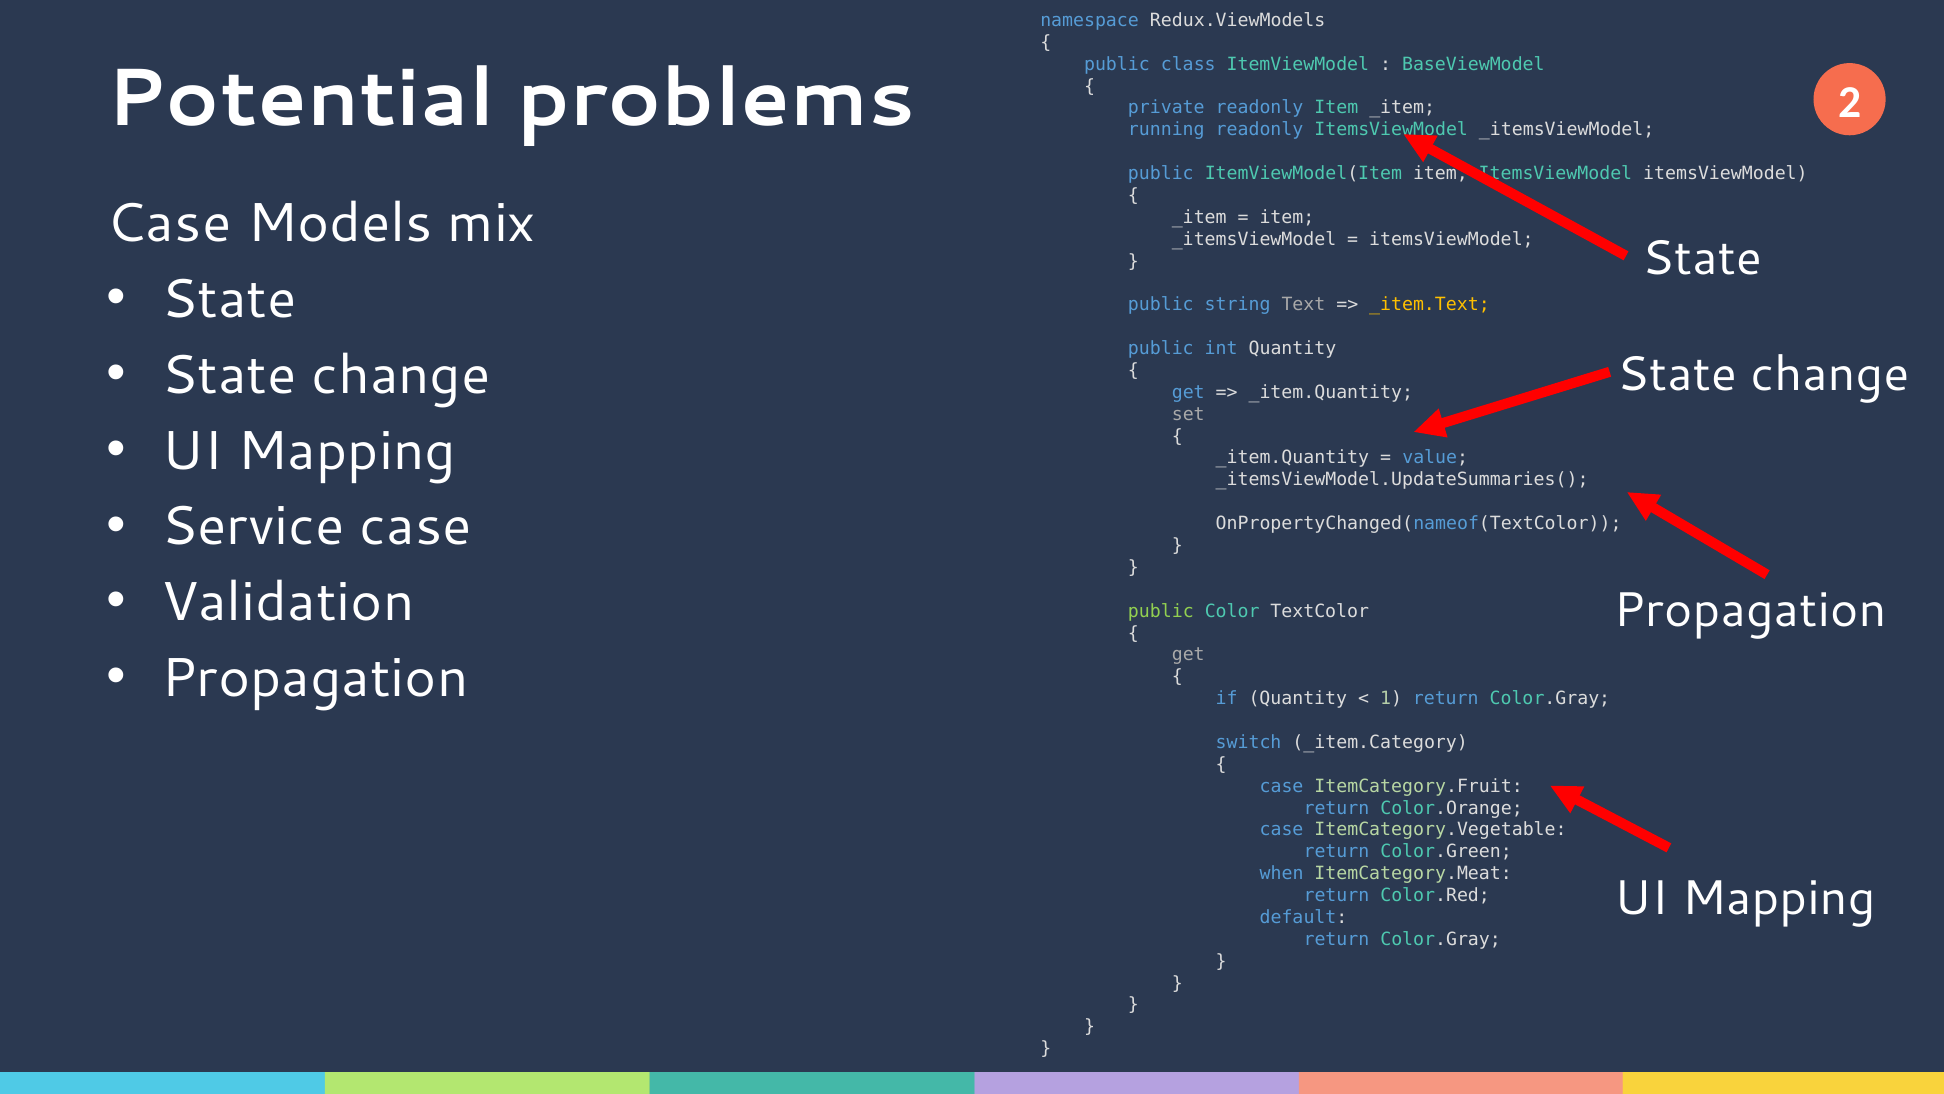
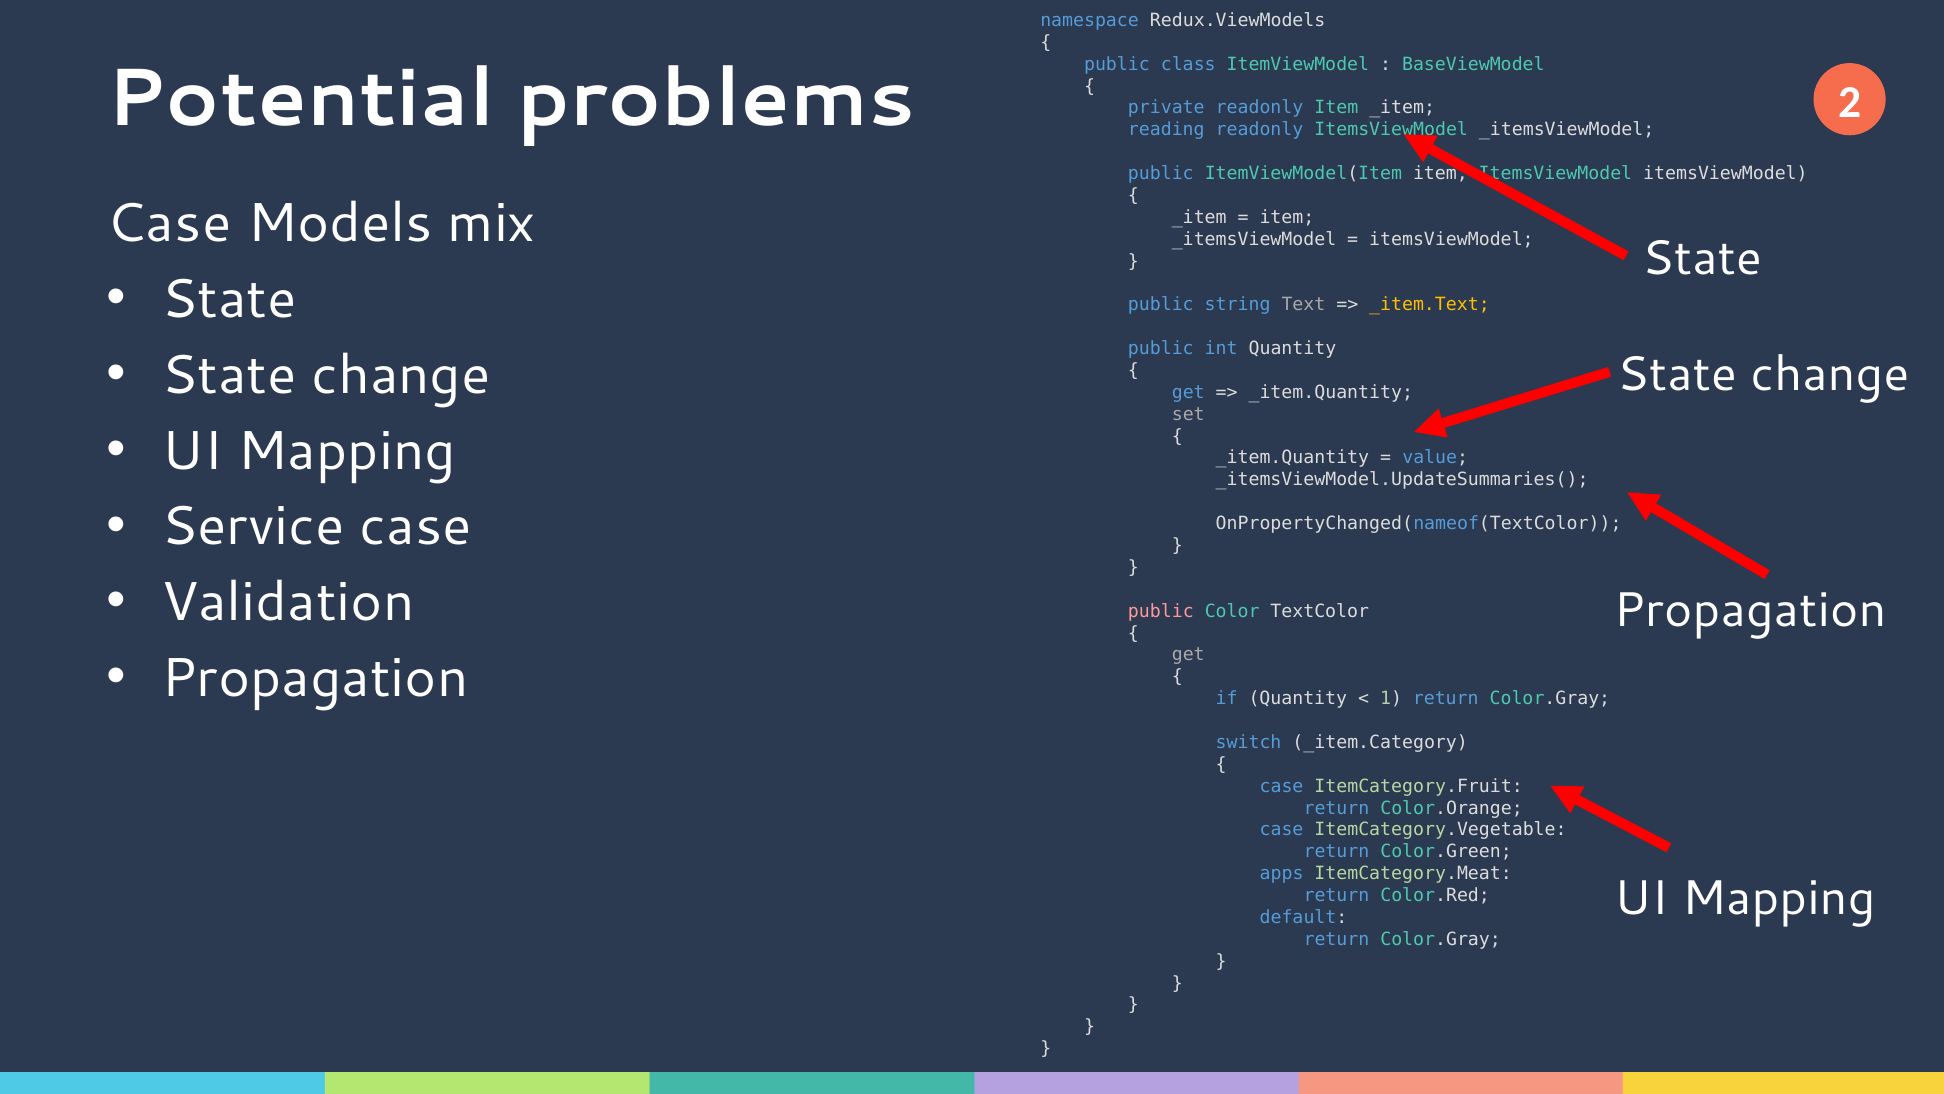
running: running -> reading
public at (1161, 611) colour: light green -> pink
when: when -> apps
